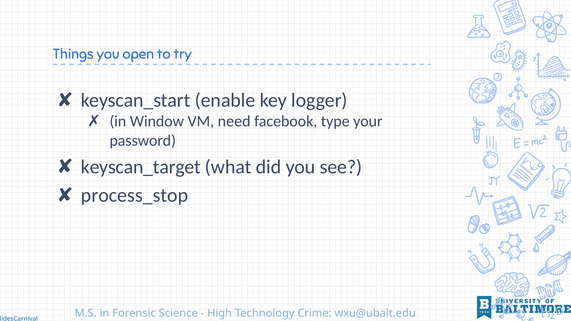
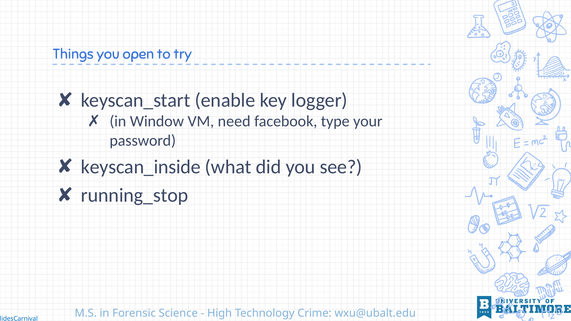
keyscan_target: keyscan_target -> keyscan_inside
process_stop: process_stop -> running_stop
